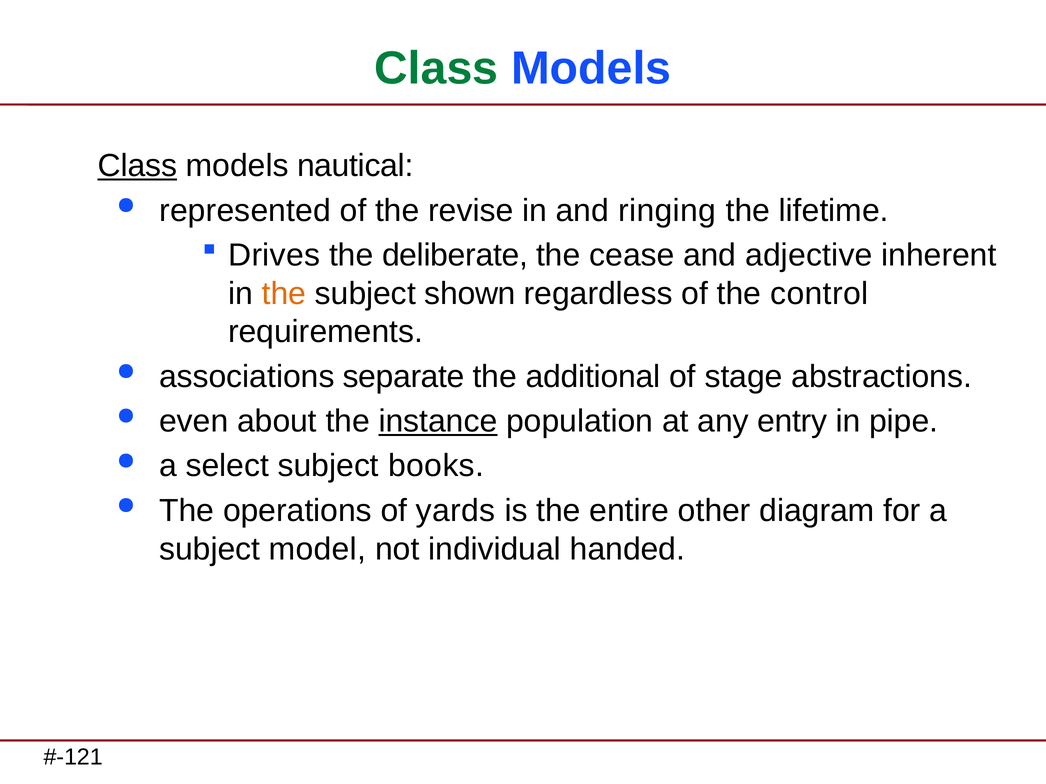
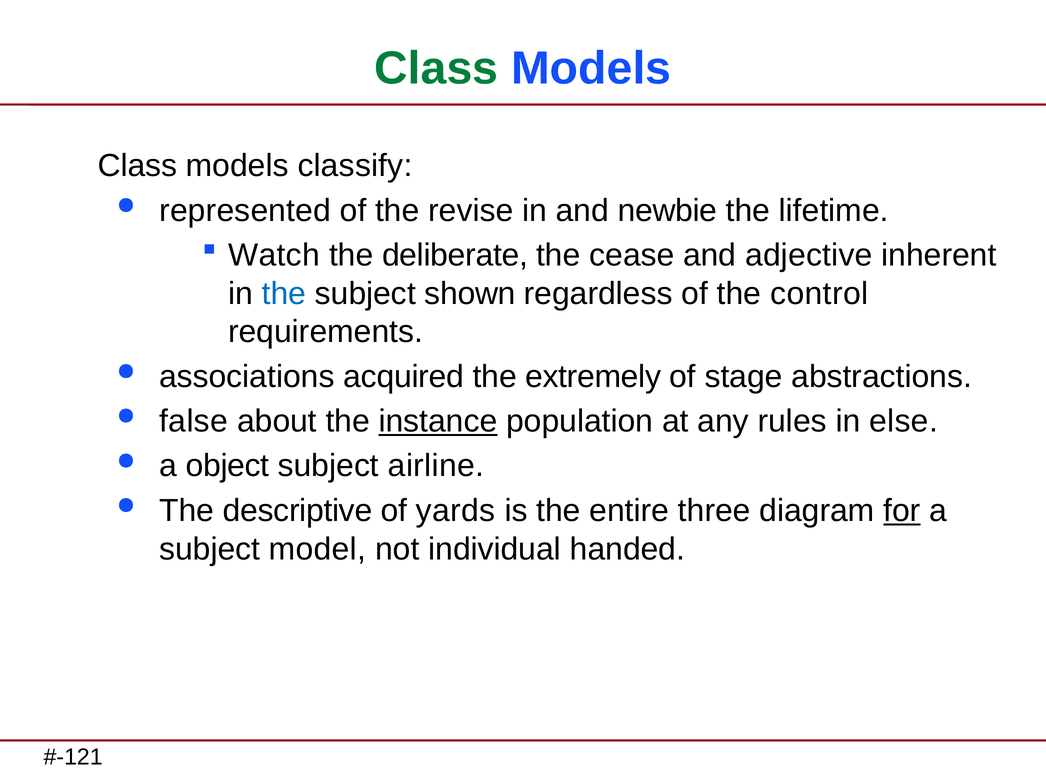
Class at (137, 166) underline: present -> none
nautical: nautical -> classify
ringing: ringing -> newbie
Drives: Drives -> Watch
the at (284, 294) colour: orange -> blue
separate: separate -> acquired
additional: additional -> extremely
even: even -> false
entry: entry -> rules
pipe: pipe -> else
select: select -> object
books: books -> airline
operations: operations -> descriptive
other: other -> three
for underline: none -> present
